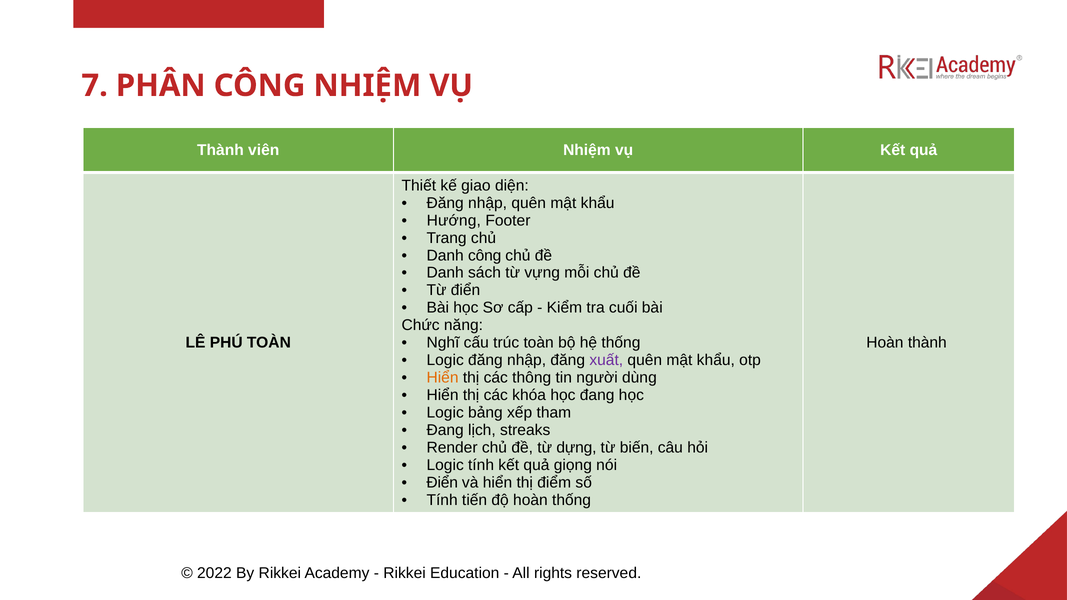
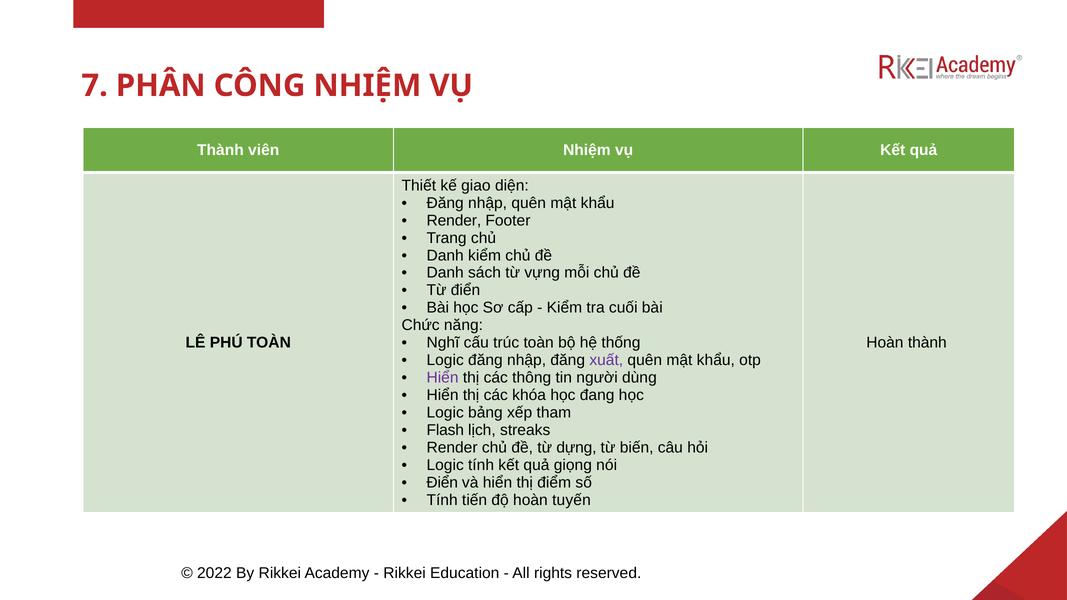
Hướng at (454, 220): Hướng -> Render
Danh công: công -> kiểm
Hiển at (443, 378) colour: orange -> purple
Đang at (445, 430): Đang -> Flash
hoàn thống: thống -> tuyến
